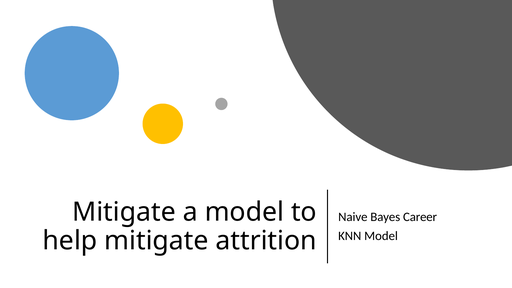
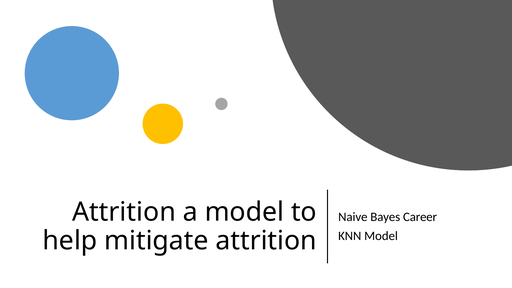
Mitigate at (124, 212): Mitigate -> Attrition
